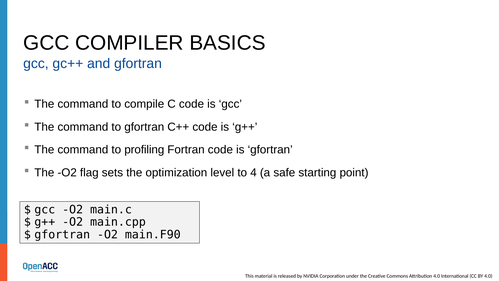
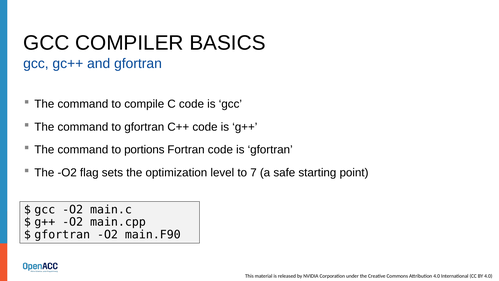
profiling: profiling -> portions
4: 4 -> 7
